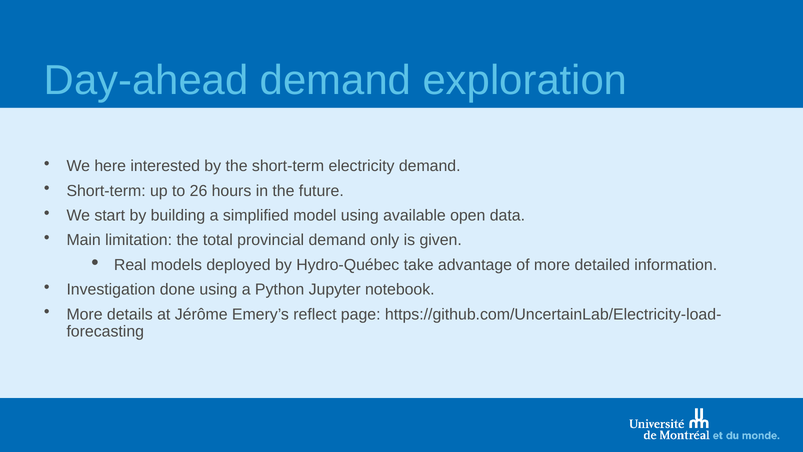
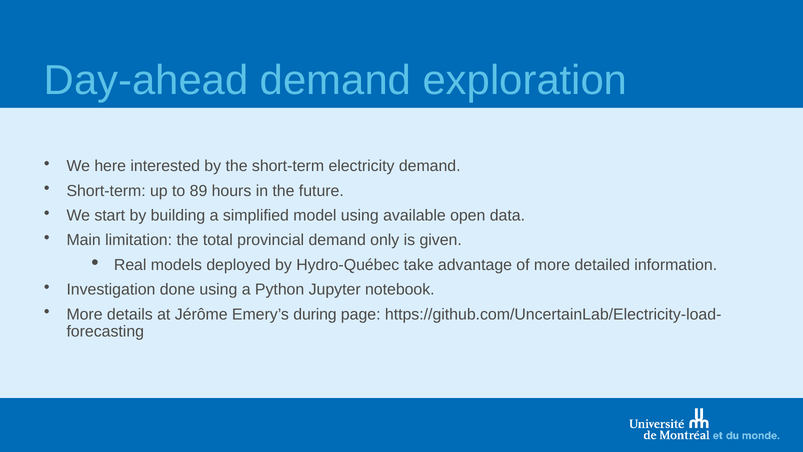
26: 26 -> 89
reflect: reflect -> during
